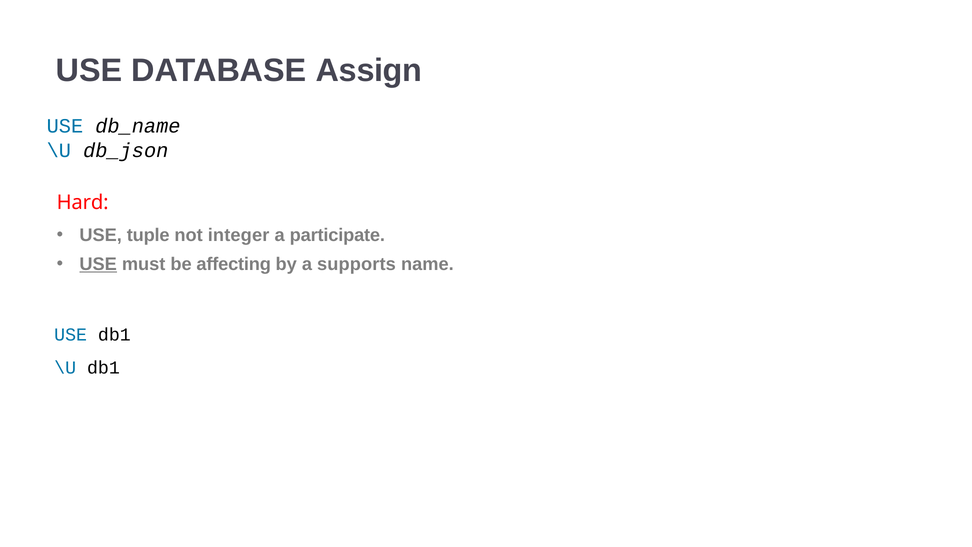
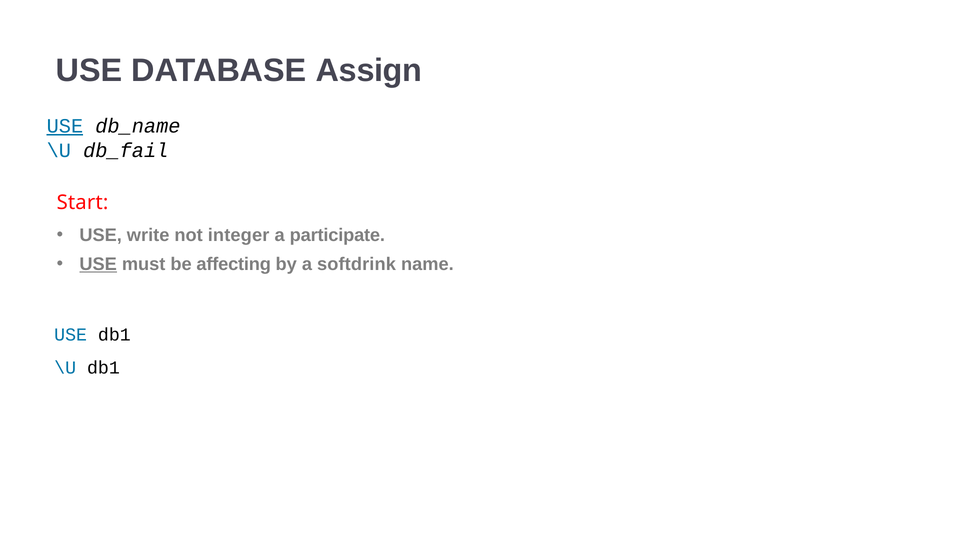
USE at (65, 126) underline: none -> present
db_json: db_json -> db_fail
Hard: Hard -> Start
tuple: tuple -> write
supports: supports -> softdrink
